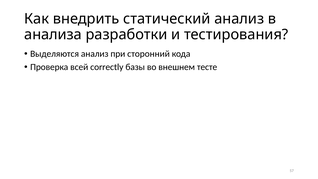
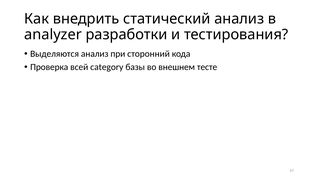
анализа: анализа -> analyzer
correctly: correctly -> category
